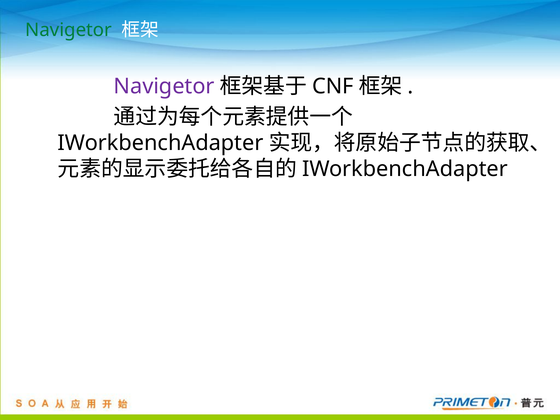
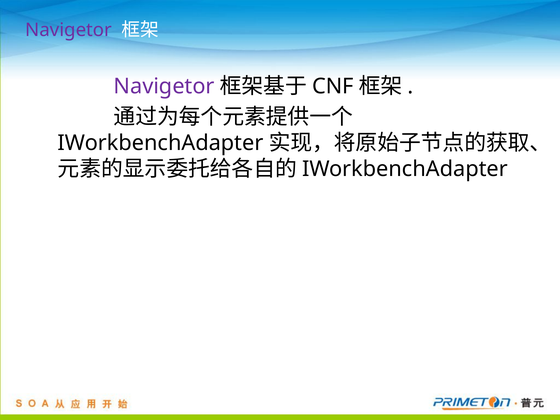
Navigetor at (69, 30) colour: green -> purple
